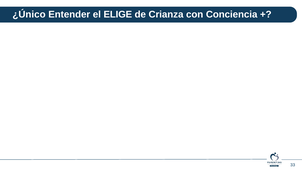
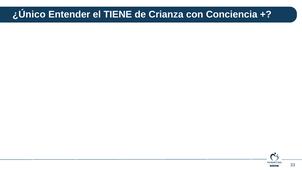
ELIGE: ELIGE -> TIENE
